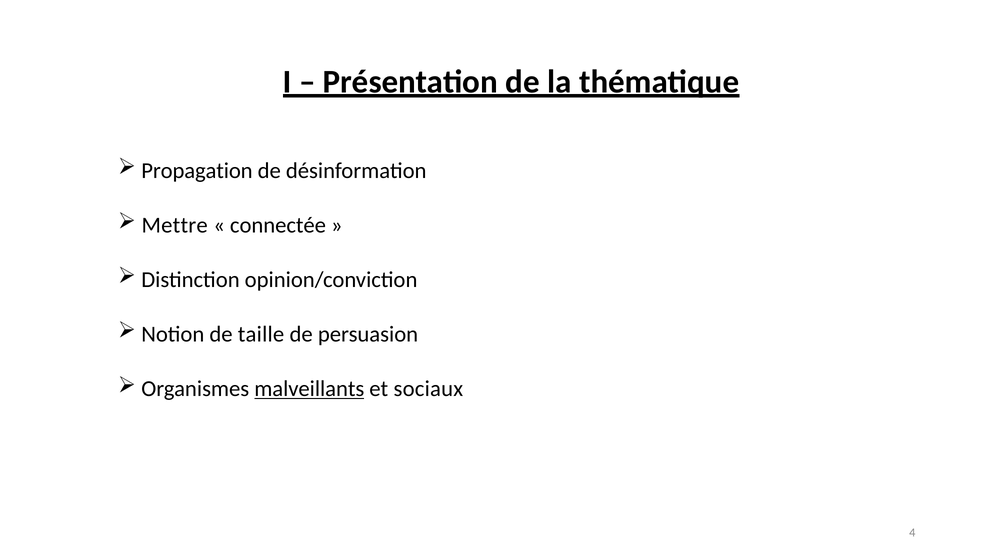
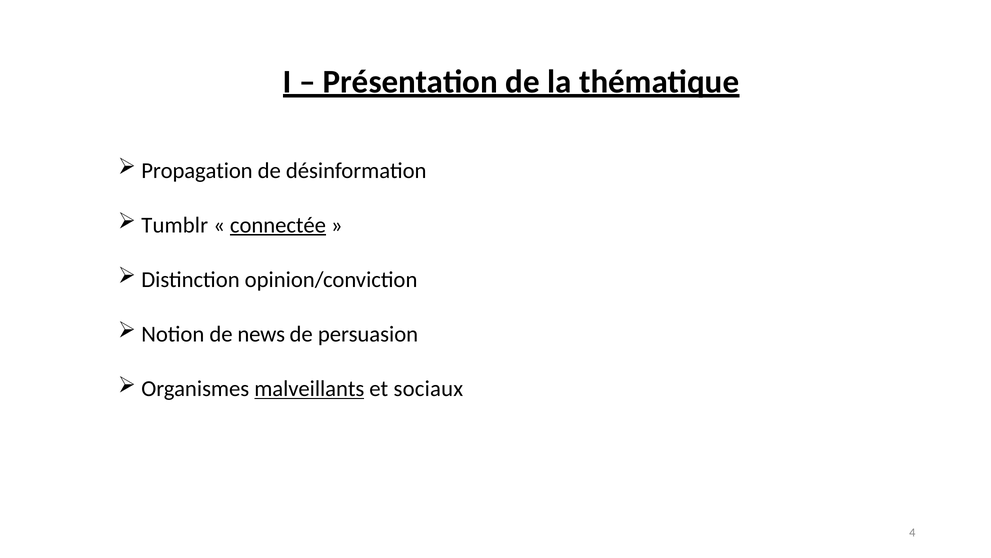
Mettre: Mettre -> Tumblr
connectée underline: none -> present
taille: taille -> news
